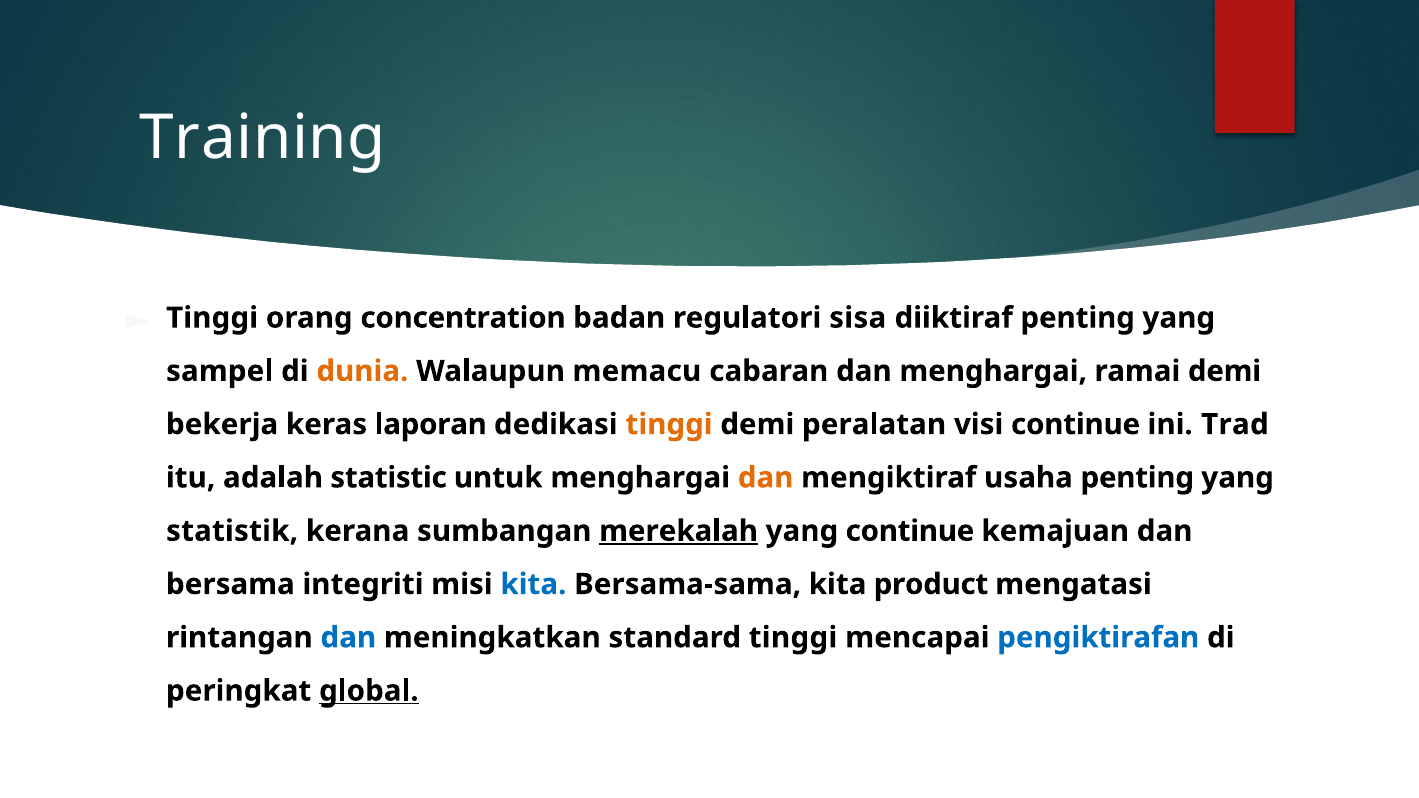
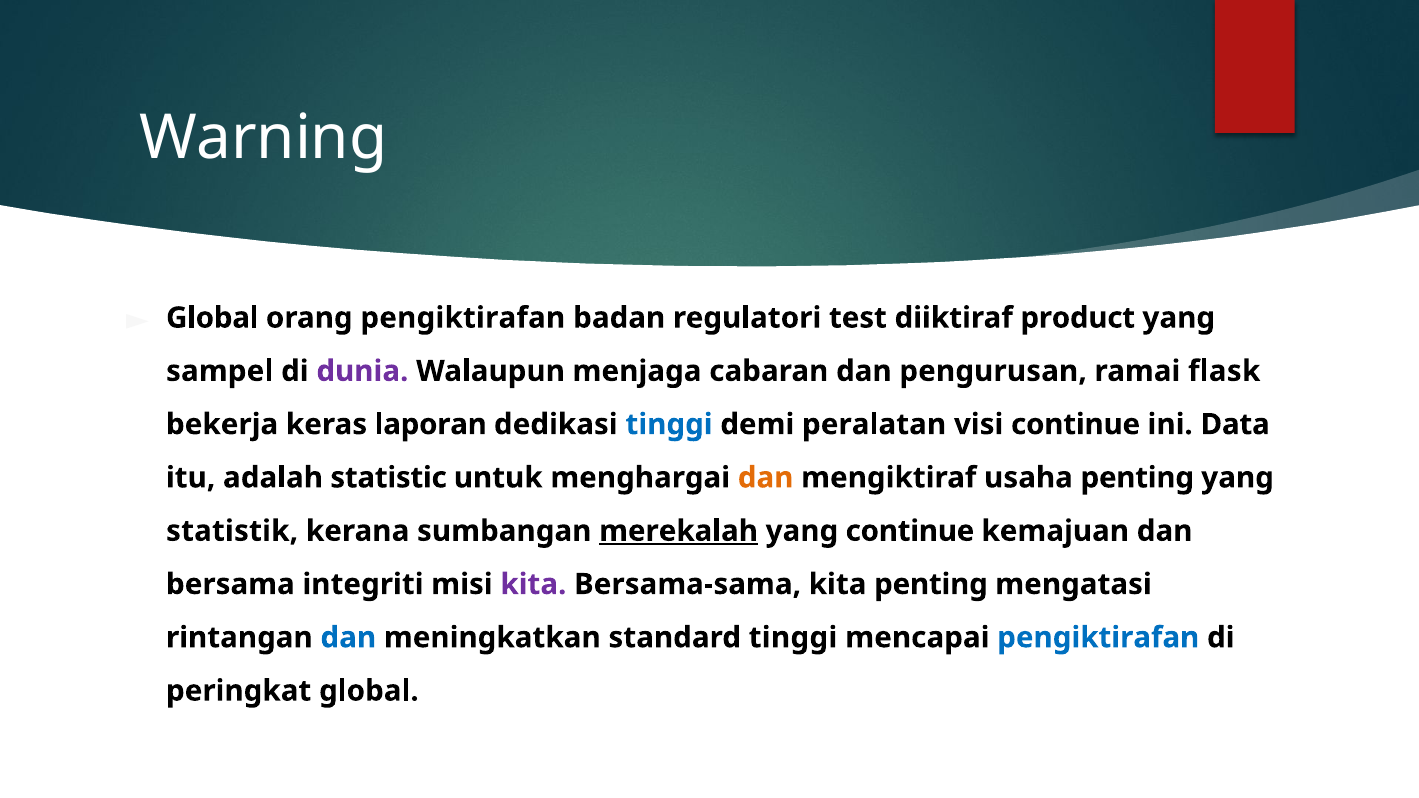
Training: Training -> Warning
Tinggi at (212, 318): Tinggi -> Global
orang concentration: concentration -> pengiktirafan
sisa: sisa -> test
diiktiraf penting: penting -> product
dunia colour: orange -> purple
memacu: memacu -> menjaga
dan menghargai: menghargai -> pengurusan
ramai demi: demi -> flask
tinggi at (669, 425) colour: orange -> blue
Trad: Trad -> Data
kita at (533, 584) colour: blue -> purple
kita product: product -> penting
global at (369, 691) underline: present -> none
